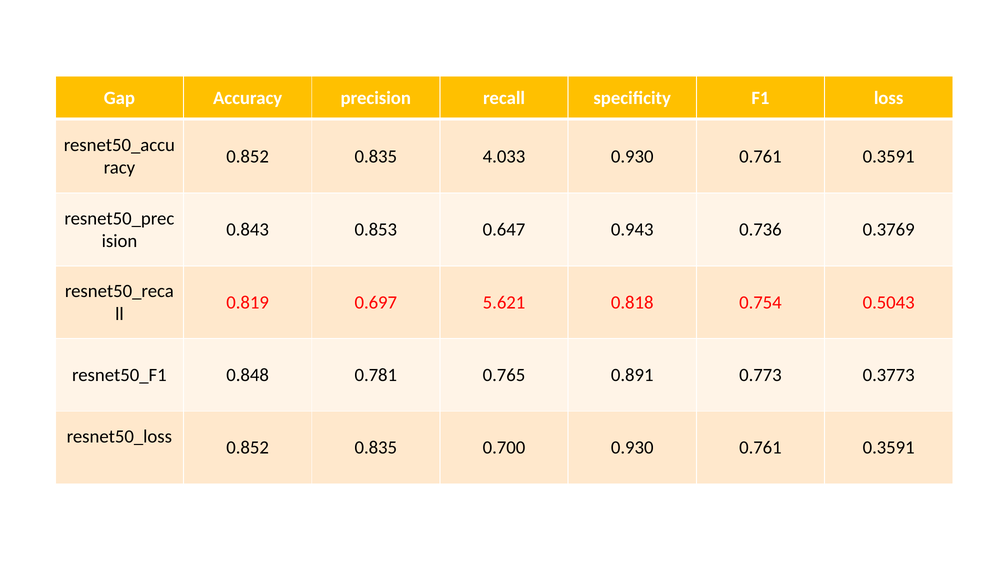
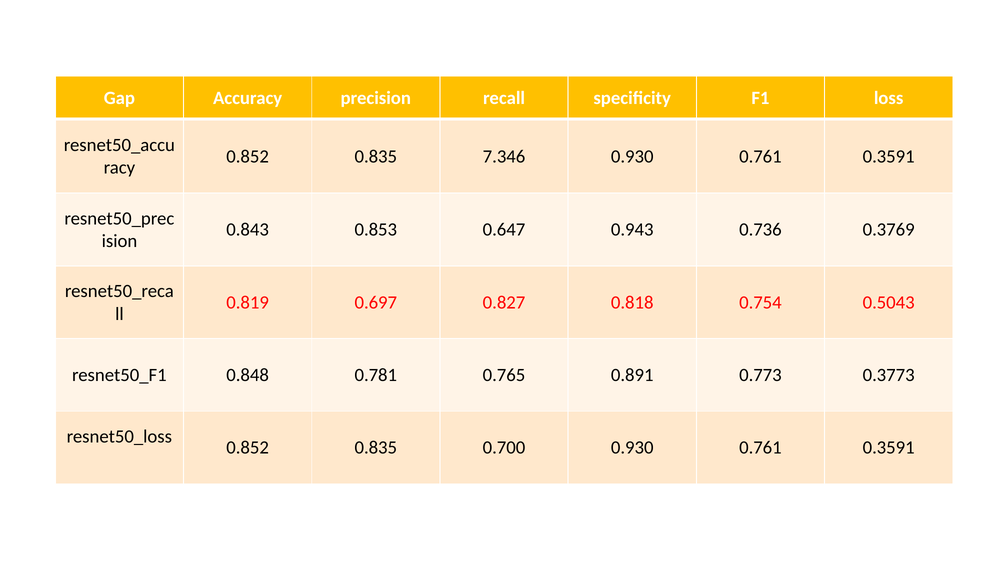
4.033: 4.033 -> 7.346
5.621: 5.621 -> 0.827
